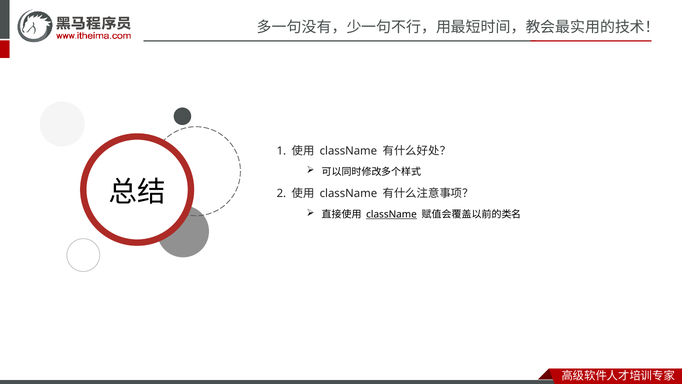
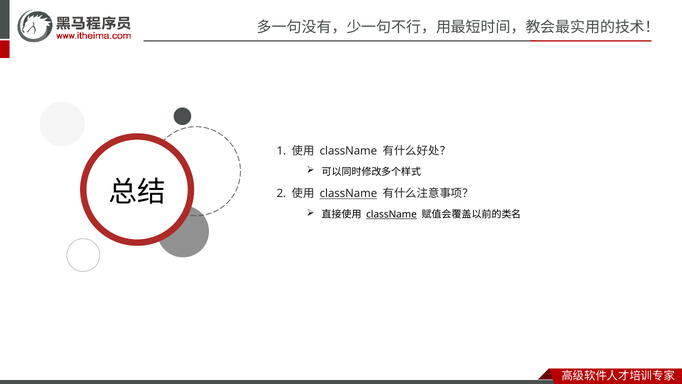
className at (348, 194) underline: none -> present
